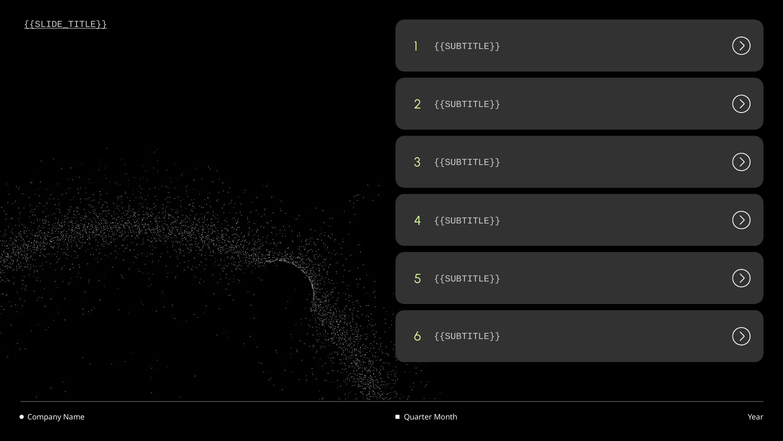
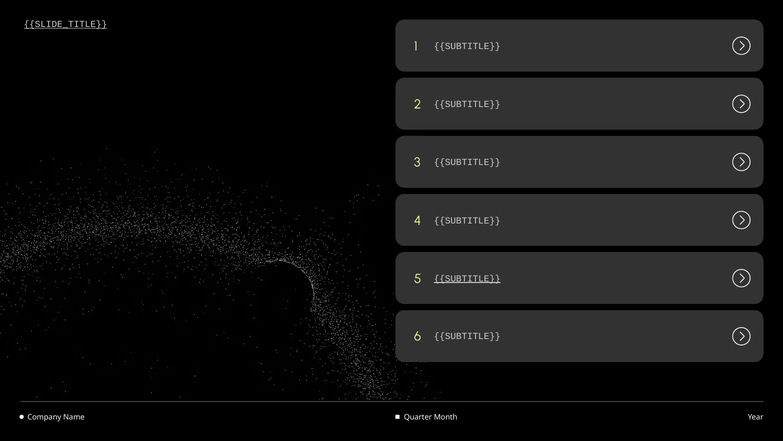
SUBTITLE at (467, 278) underline: none -> present
